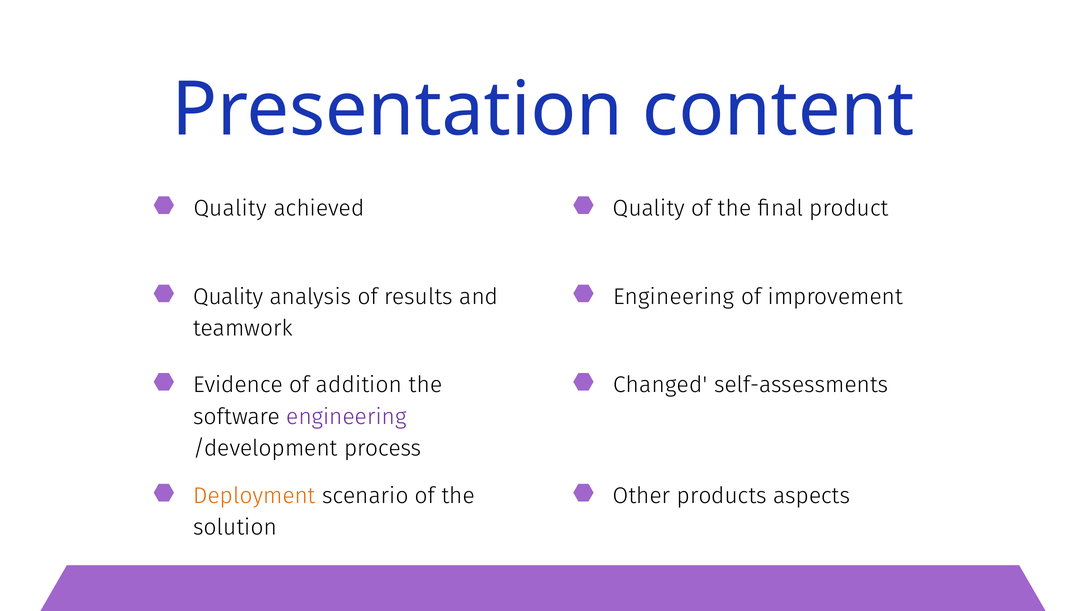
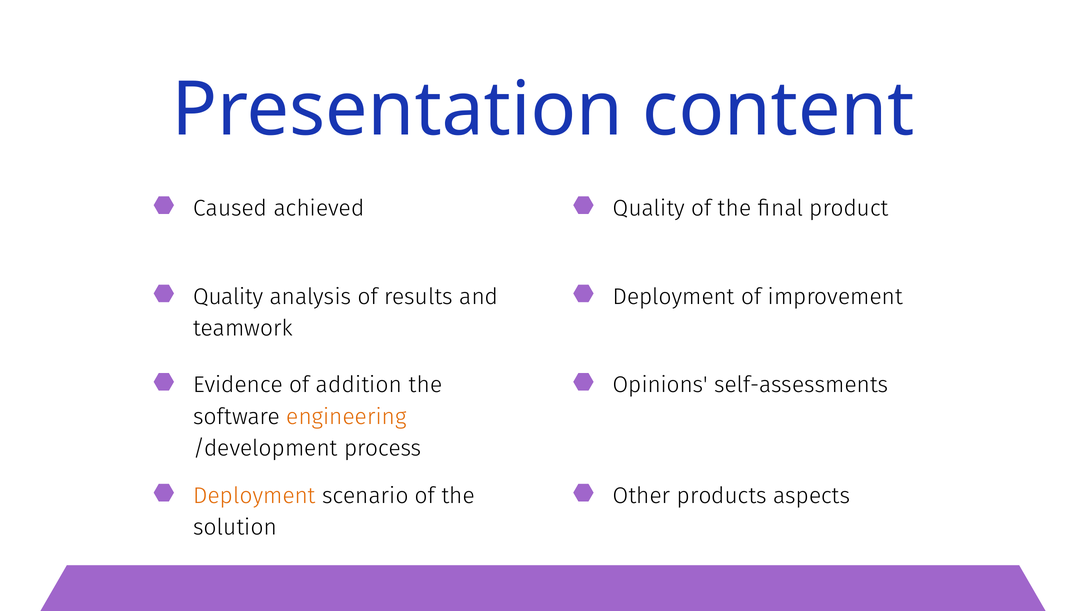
Quality at (230, 208): Quality -> Caused
Engineering at (674, 296): Engineering -> Deployment
Changed: Changed -> Opinions
engineering at (346, 417) colour: purple -> orange
